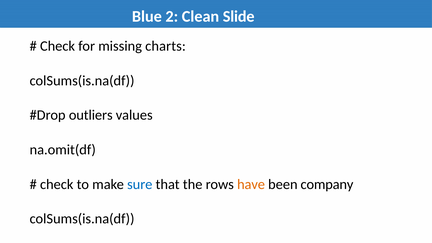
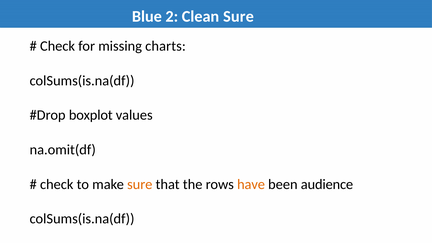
Clean Slide: Slide -> Sure
outliers: outliers -> boxplot
sure at (140, 184) colour: blue -> orange
company: company -> audience
